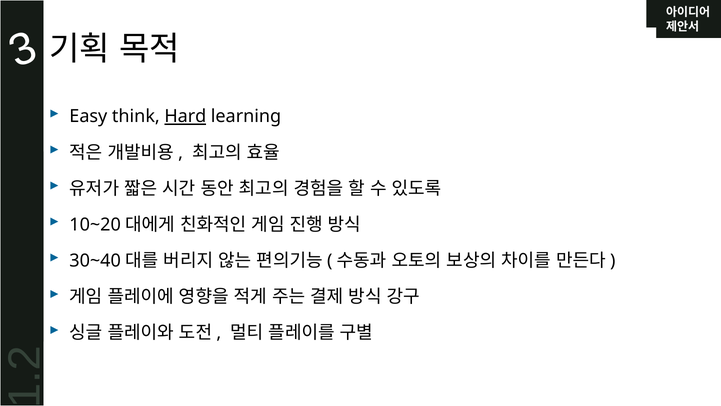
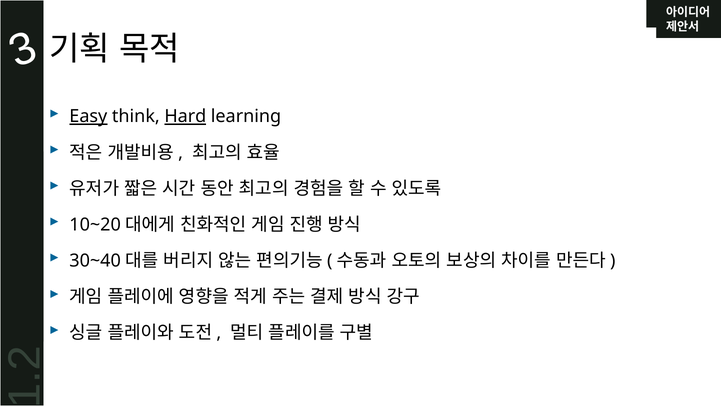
Easy underline: none -> present
